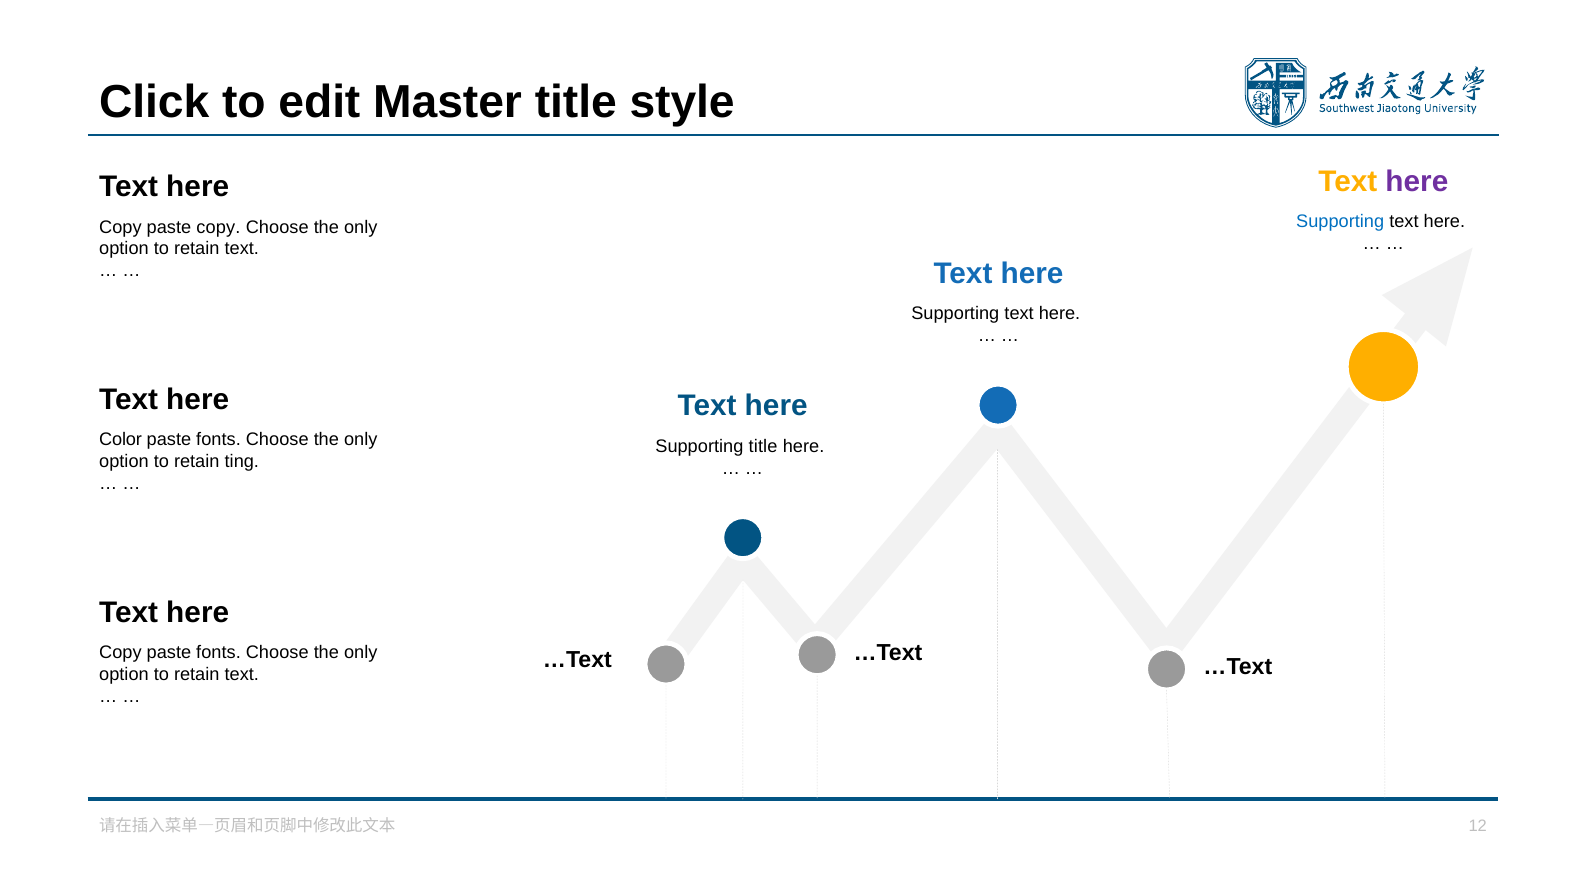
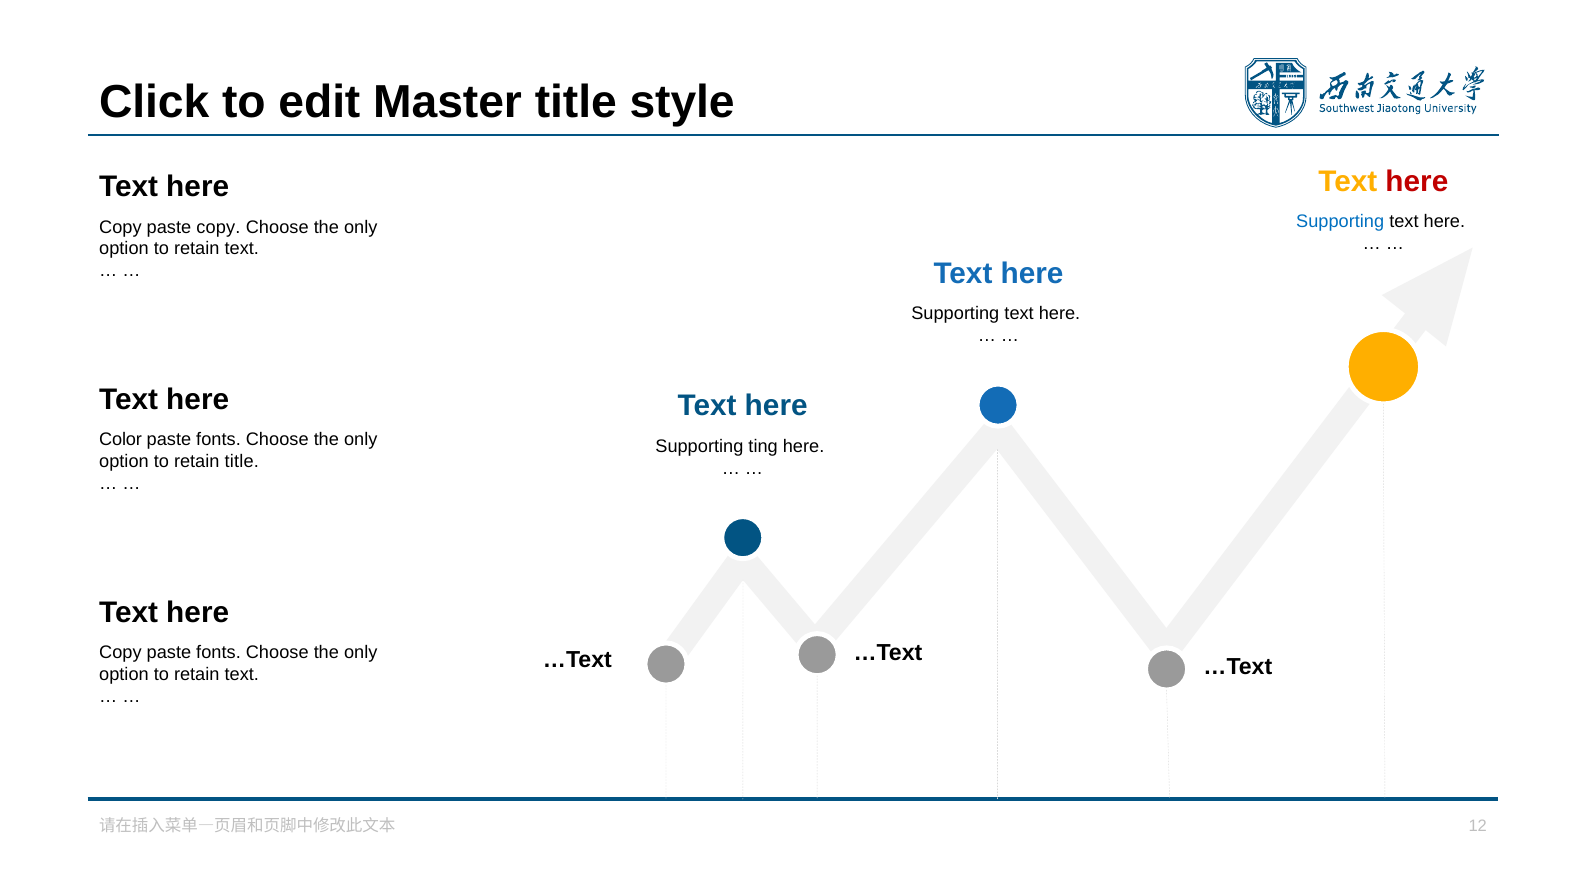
here at (1417, 181) colour: purple -> red
Supporting title: title -> ting
retain ting: ting -> title
